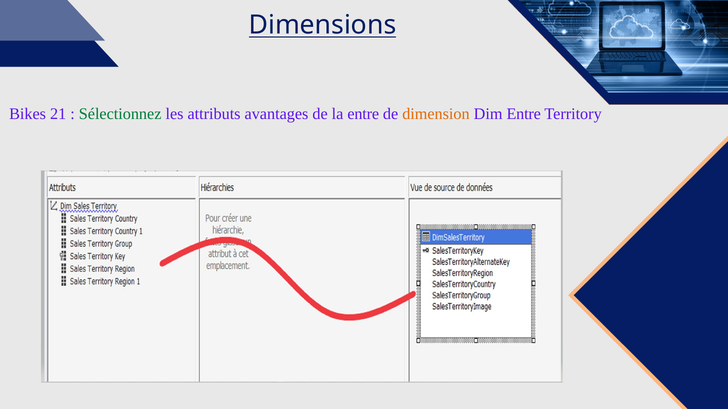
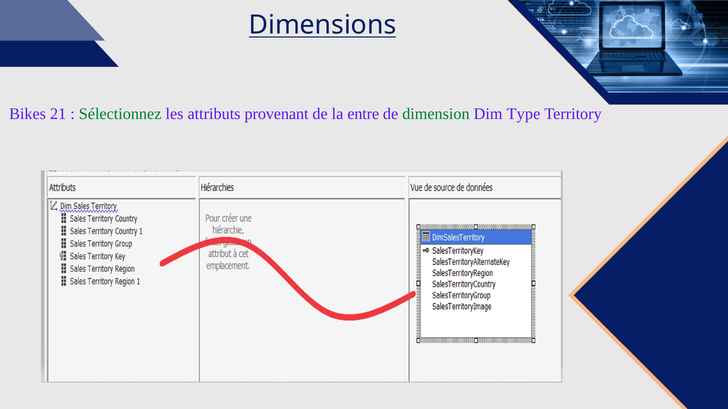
avantages: avantages -> provenant
dimension colour: orange -> green
Dim Entre: Entre -> Type
